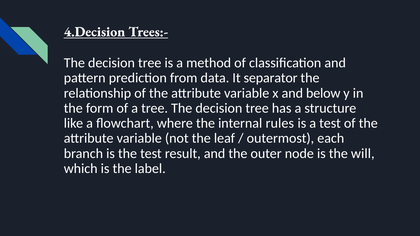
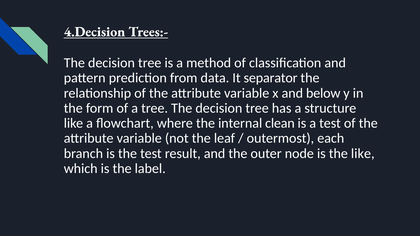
rules: rules -> clean
the will: will -> like
